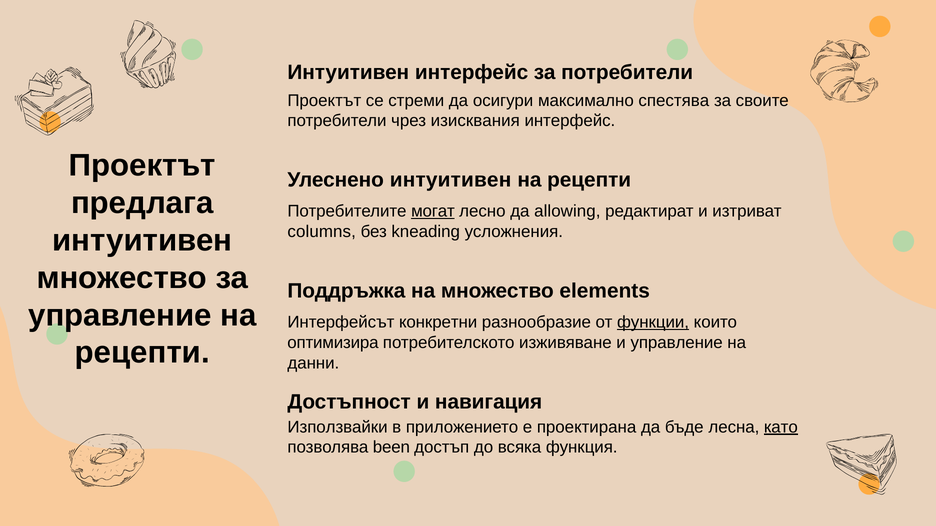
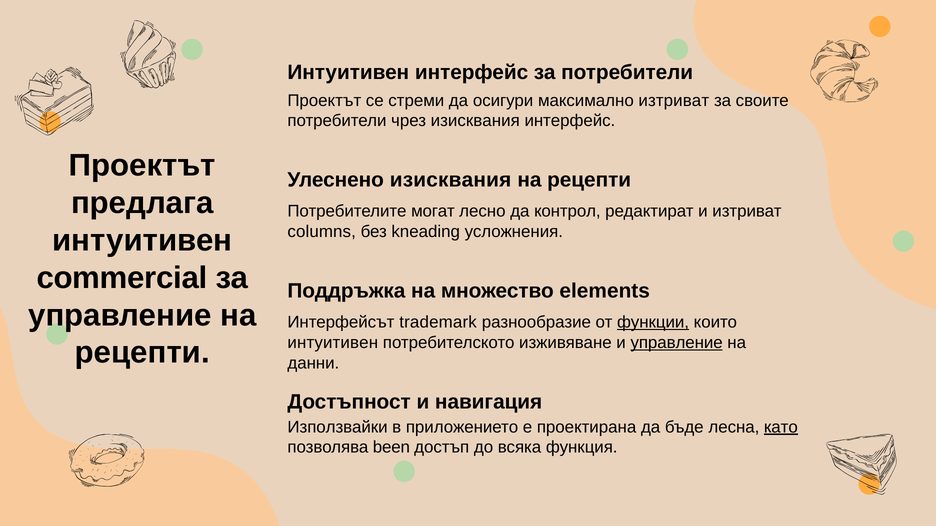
максимално спестява: спестява -> изтриват
Улеснено интуитивен: интуитивен -> изисквания
могат underline: present -> none
allowing: allowing -> контрол
множество at (122, 278): множество -> commercial
конкретни: конкретни -> trademark
оптимизира at (333, 343): оптимизира -> интуитивен
управление at (677, 343) underline: none -> present
